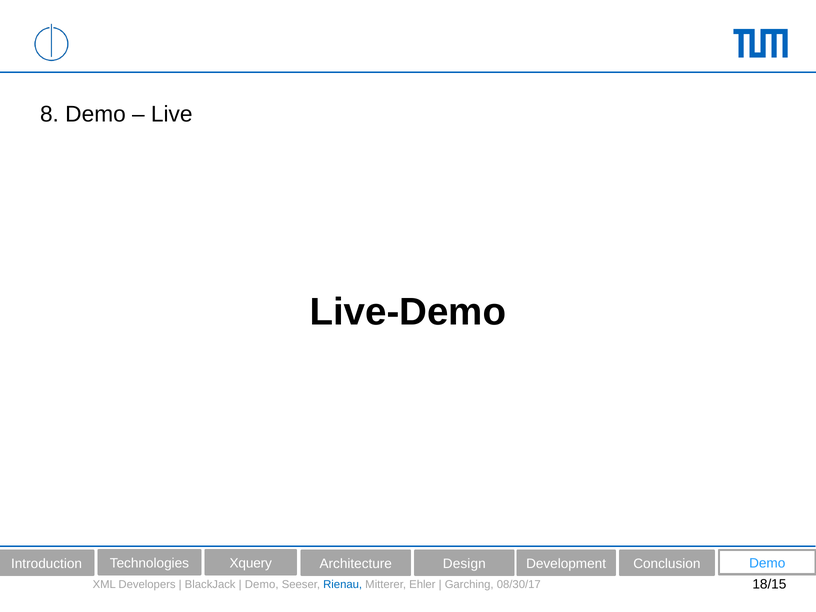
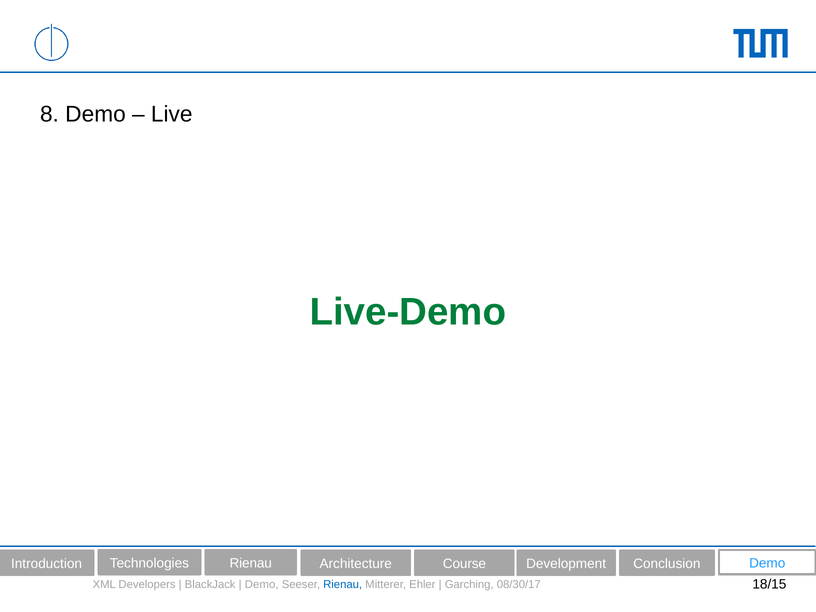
Live-Demo colour: black -> green
Technologies Xquery: Xquery -> Rienau
Design: Design -> Course
